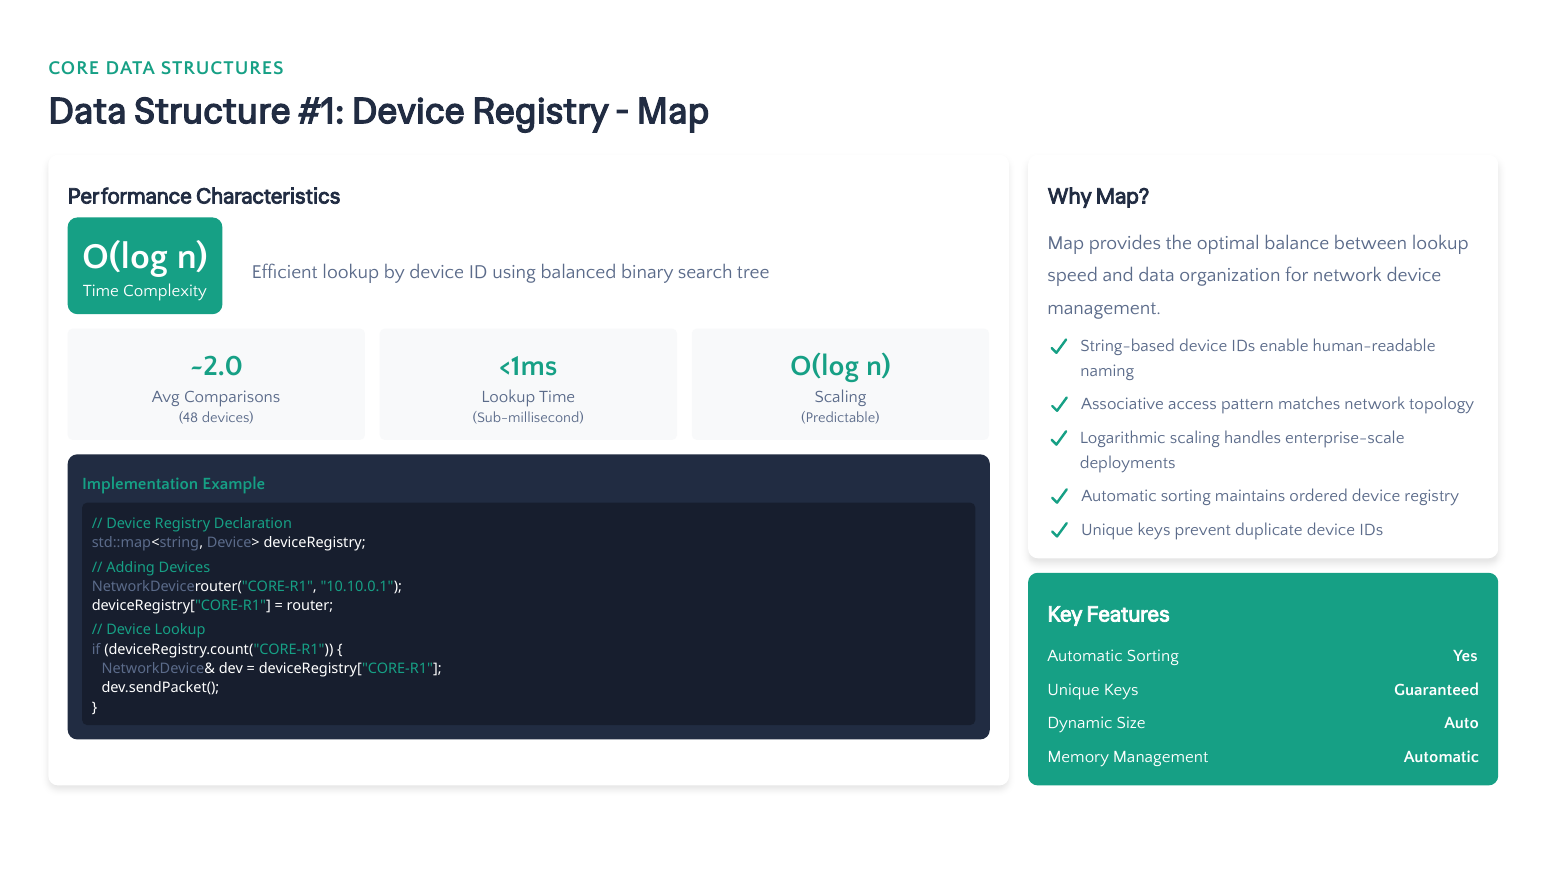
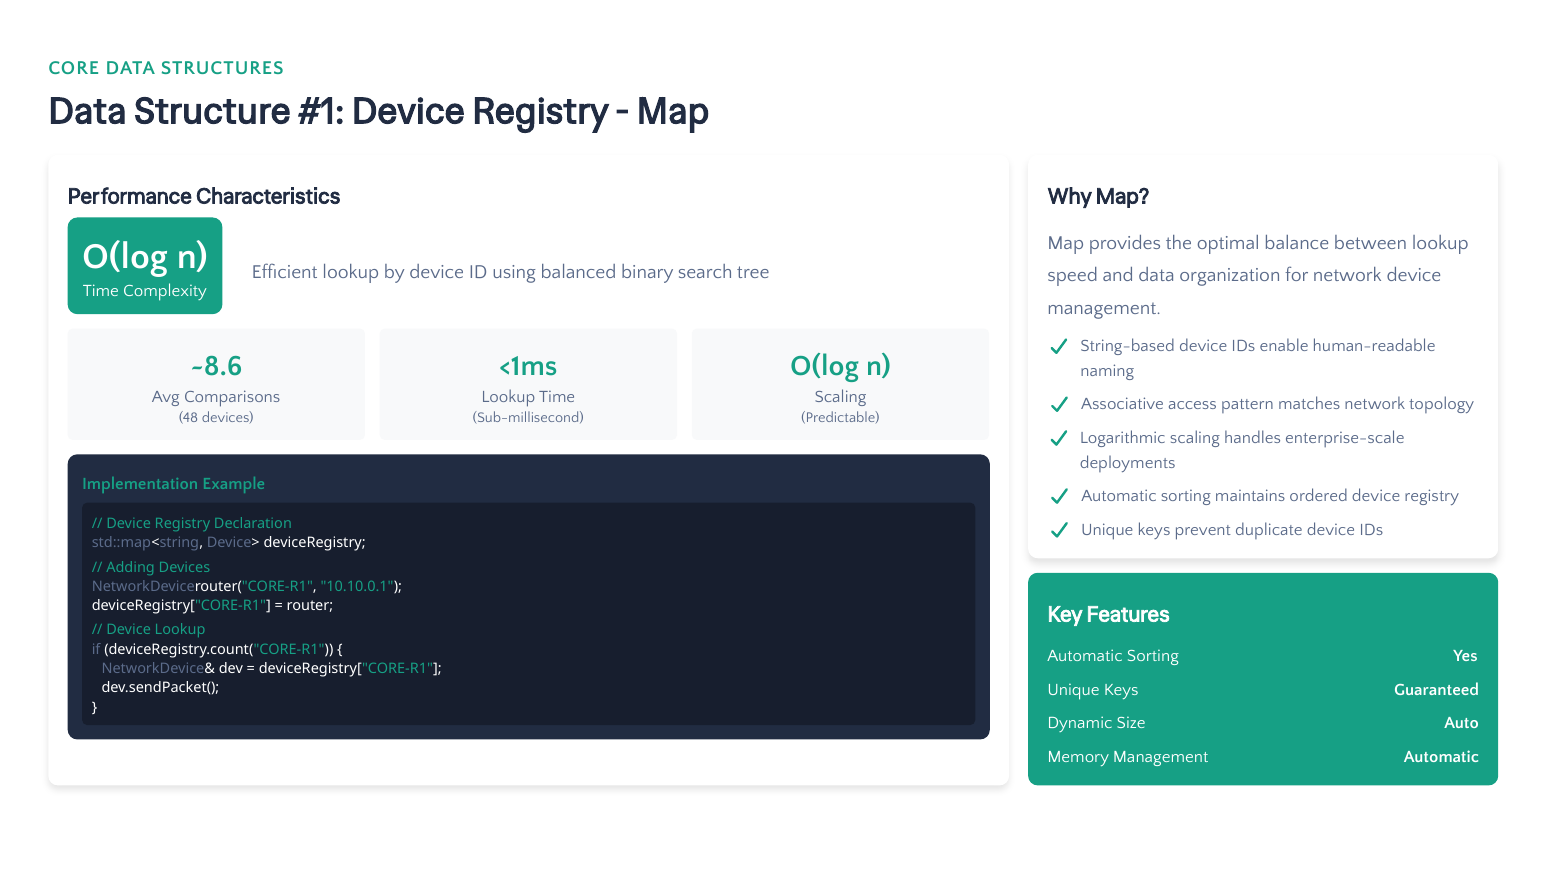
~2.0: ~2.0 -> ~8.6
